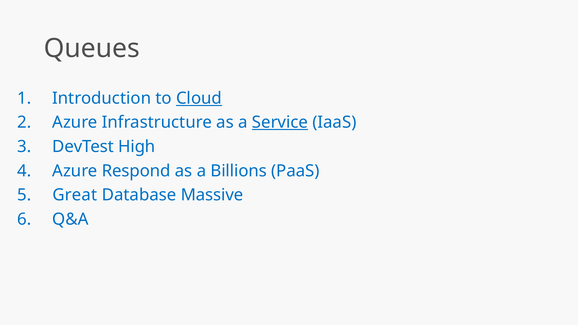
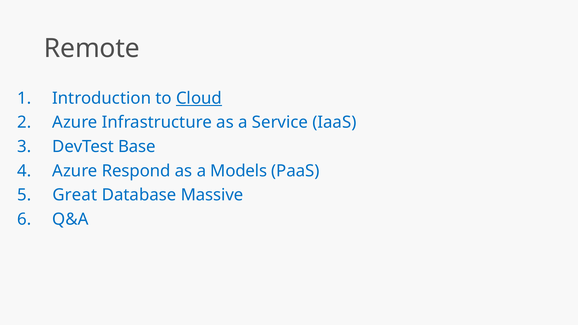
Queues: Queues -> Remote
Service underline: present -> none
High: High -> Base
Billions: Billions -> Models
